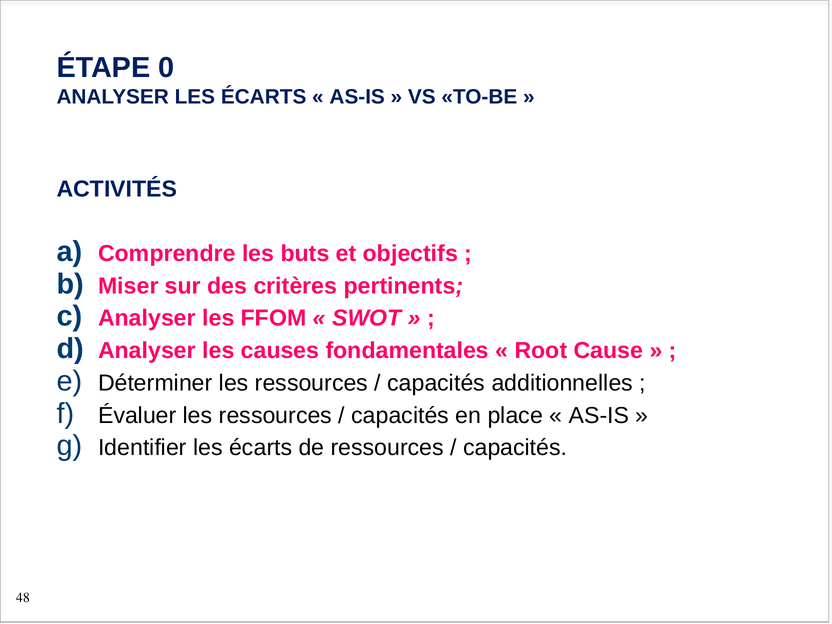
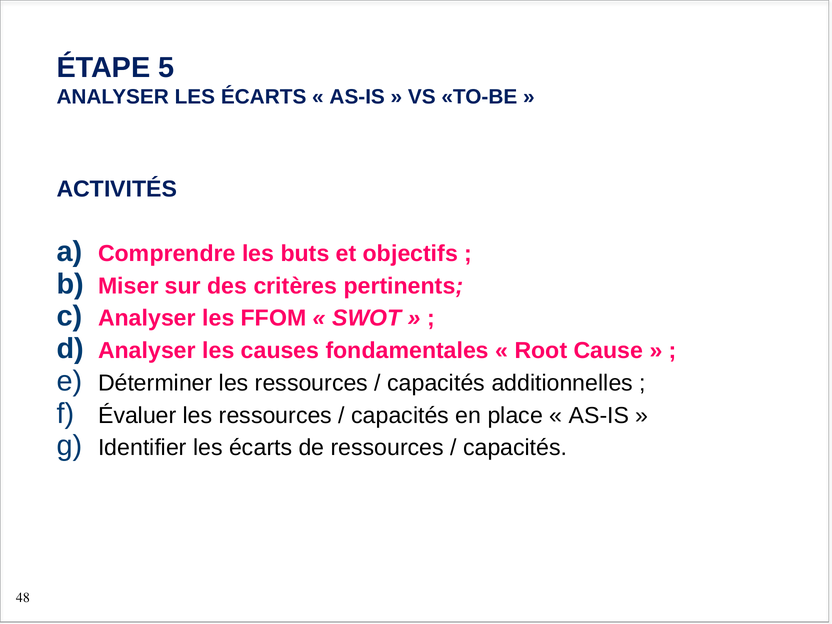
0: 0 -> 5
